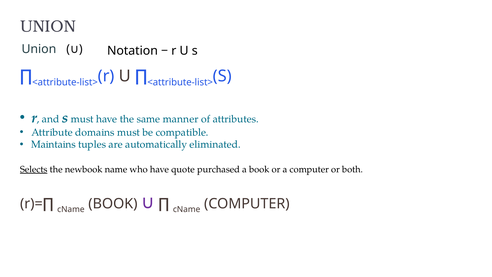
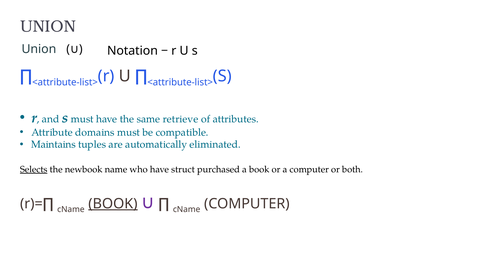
manner: manner -> retrieve
quote: quote -> struct
BOOK at (113, 203) underline: none -> present
